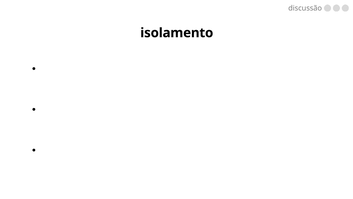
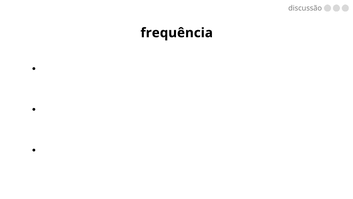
isolamento: isolamento -> frequência
